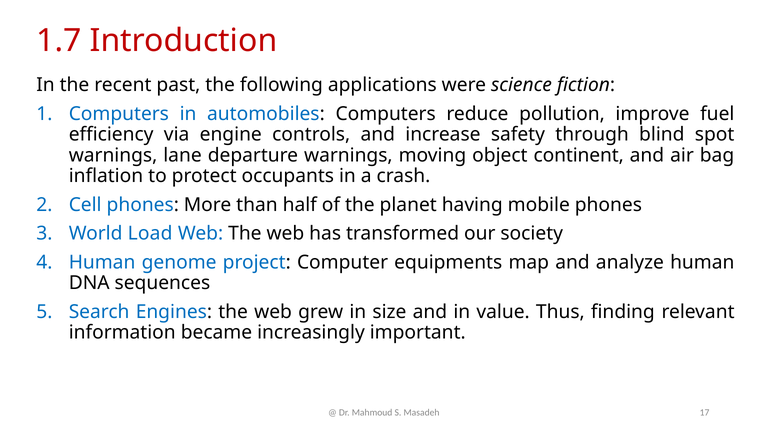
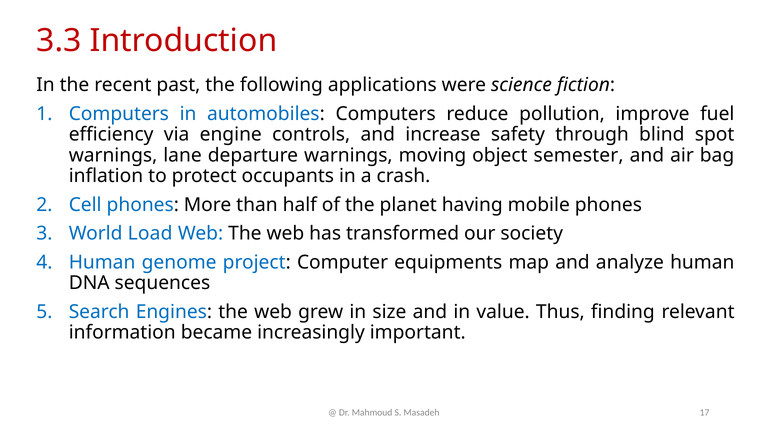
1.7: 1.7 -> 3.3
continent: continent -> semester
